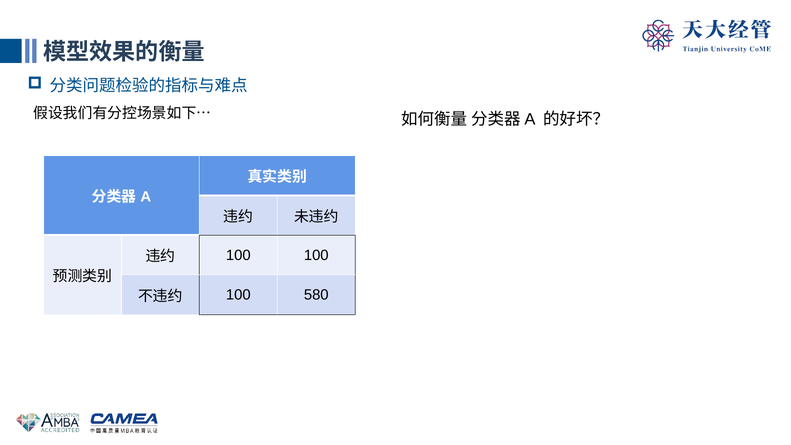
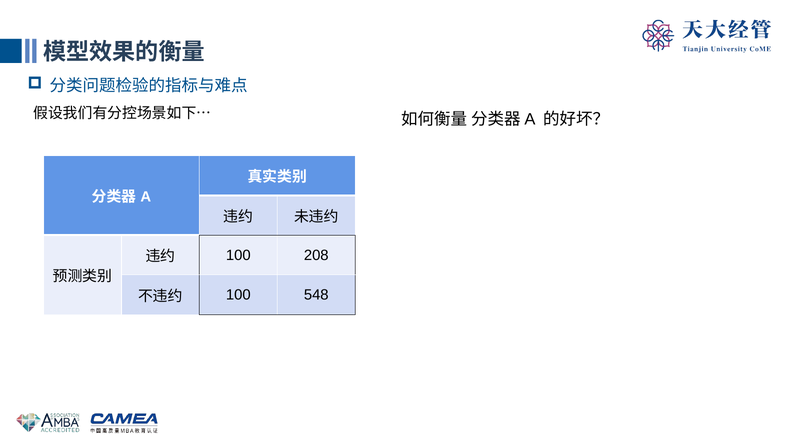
100 100: 100 -> 208
580: 580 -> 548
